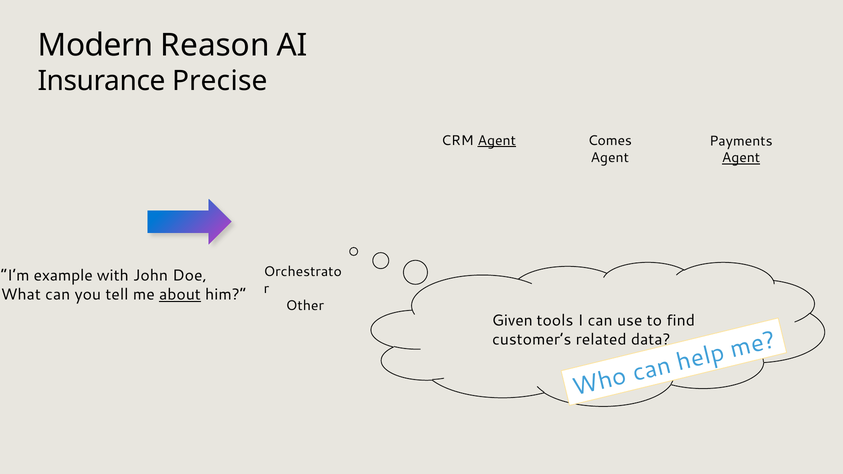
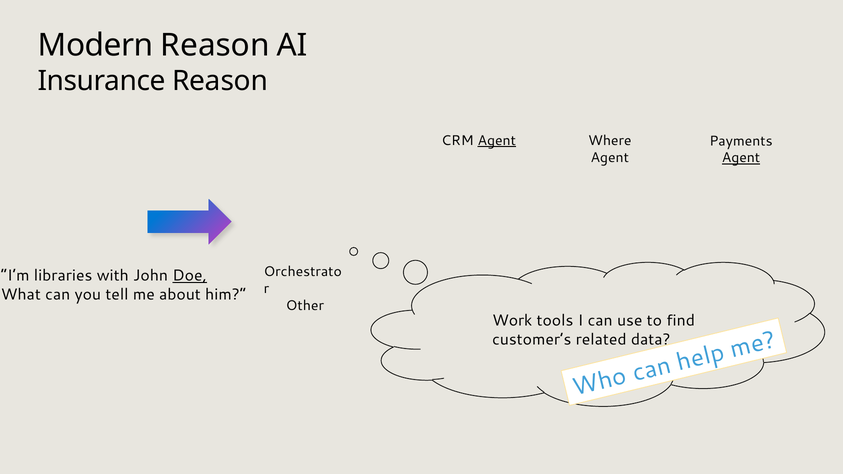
Insurance Precise: Precise -> Reason
Comes: Comes -> Where
example: example -> libraries
Doe underline: none -> present
about underline: present -> none
Given: Given -> Work
